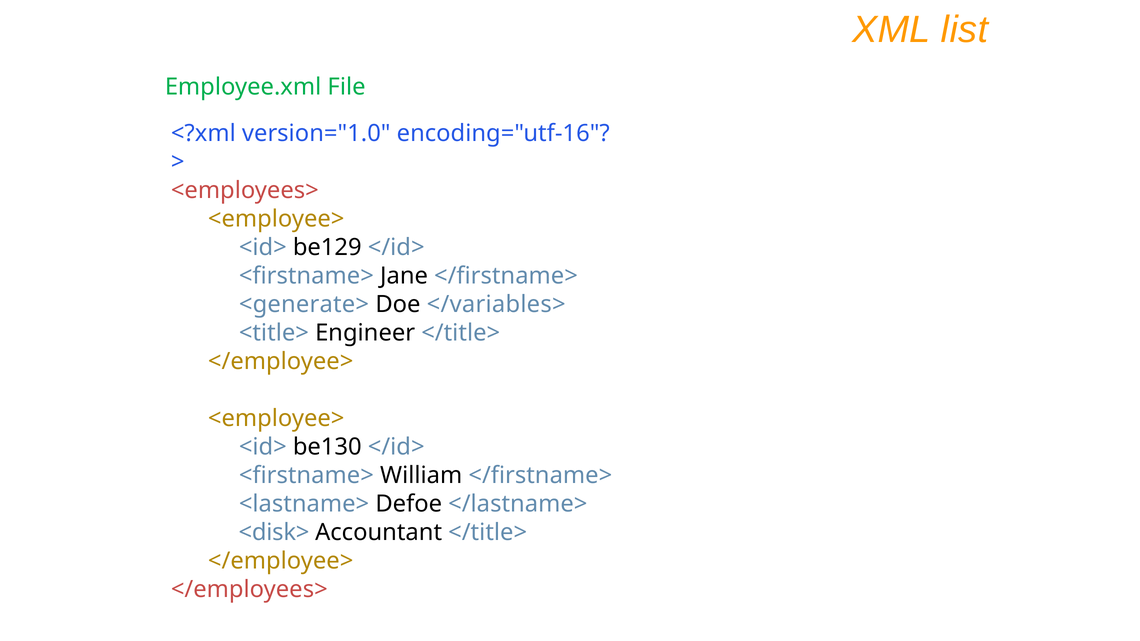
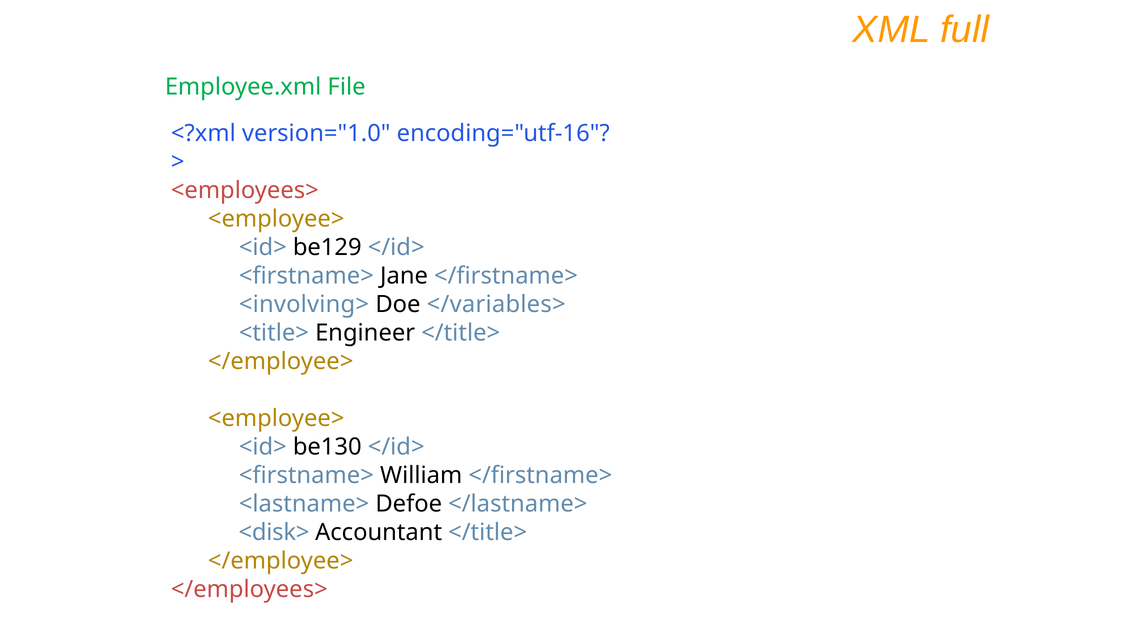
list: list -> full
<generate>: <generate> -> <involving>
